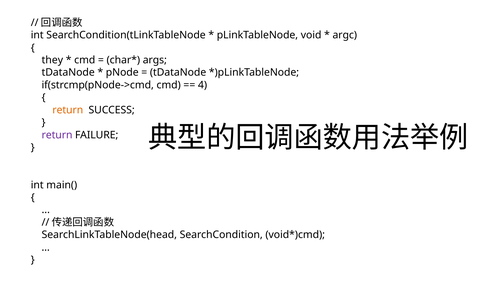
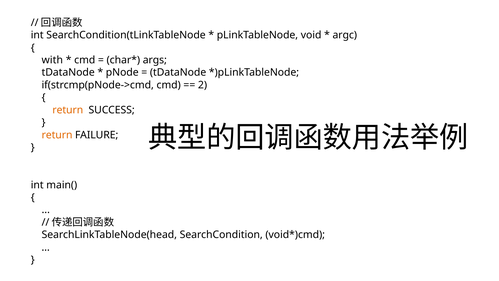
they: they -> with
4: 4 -> 2
return at (57, 135) colour: purple -> orange
